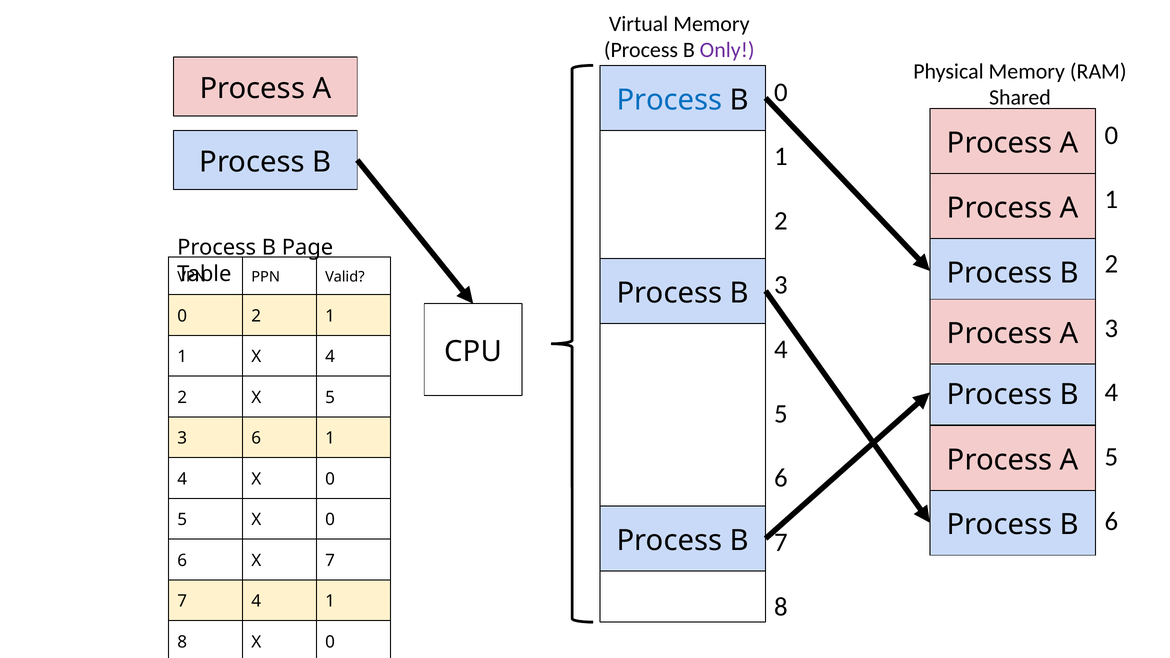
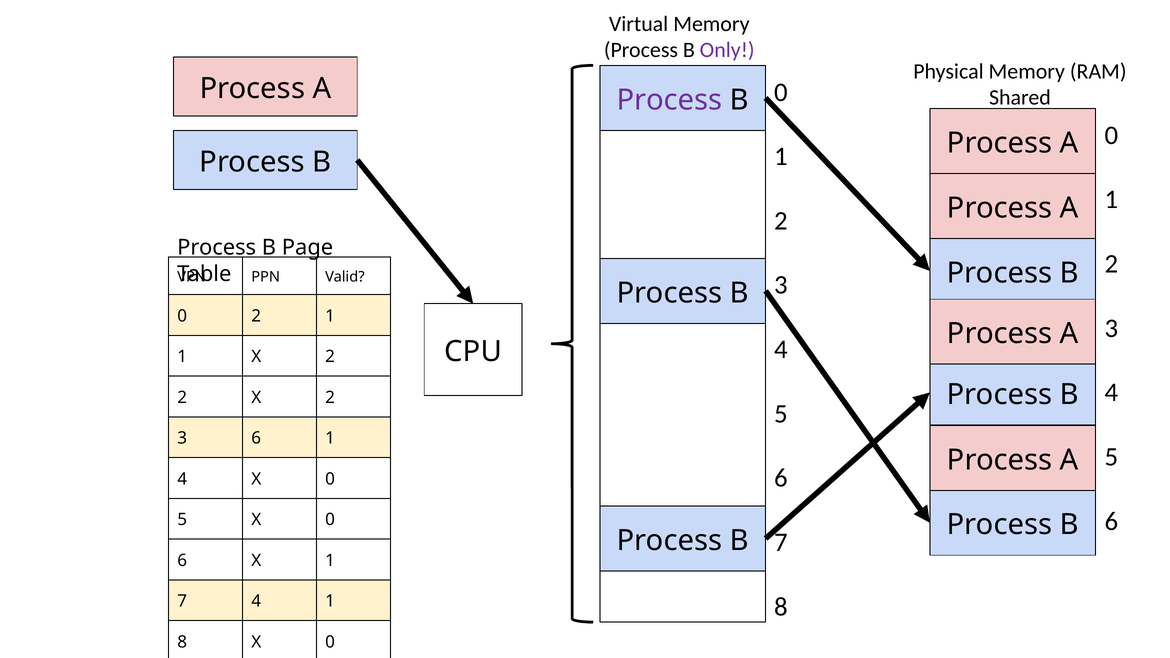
Process at (670, 100) colour: blue -> purple
1 X 4: 4 -> 2
2 X 5: 5 -> 2
X 7: 7 -> 1
